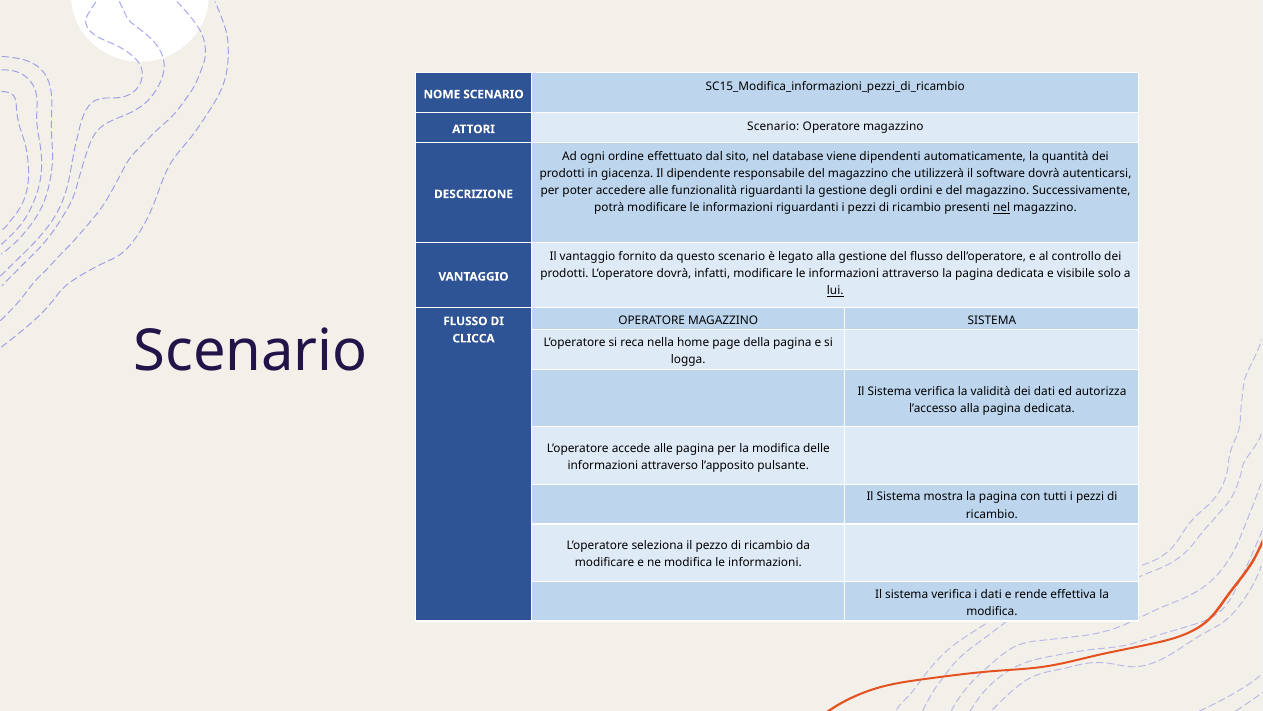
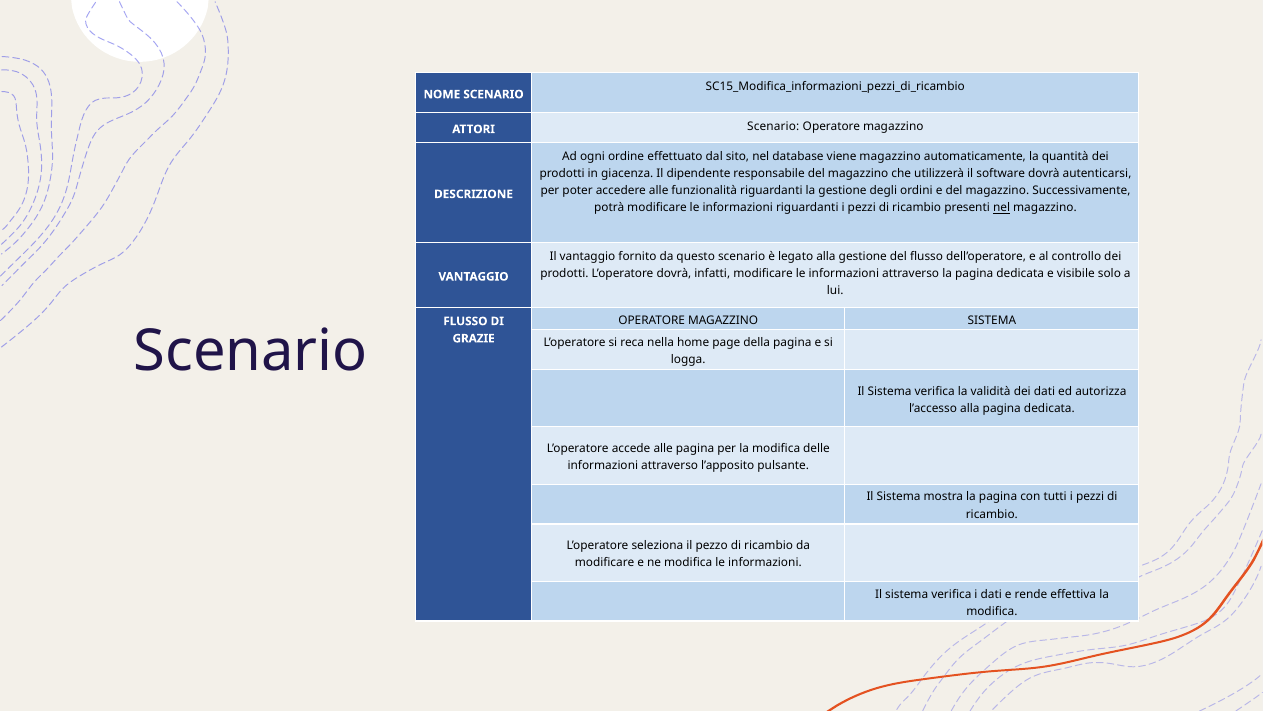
viene dipendenti: dipendenti -> magazzino
lui underline: present -> none
CLICCA: CLICCA -> GRAZIE
